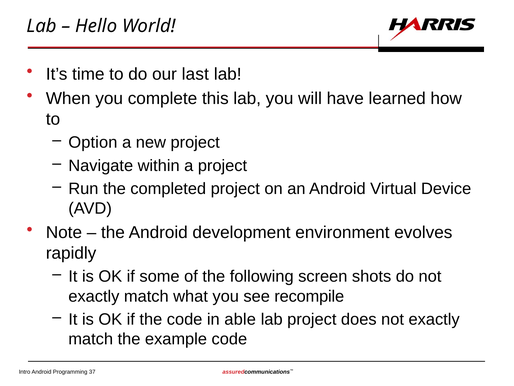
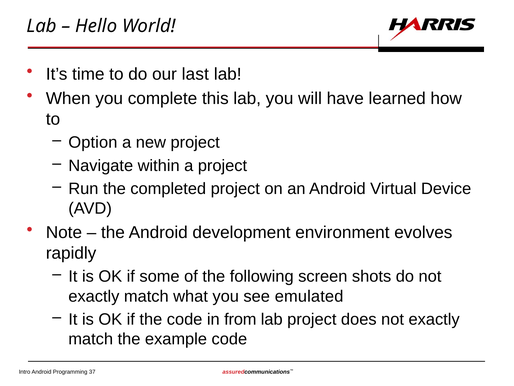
recompile: recompile -> emulated
able: able -> from
